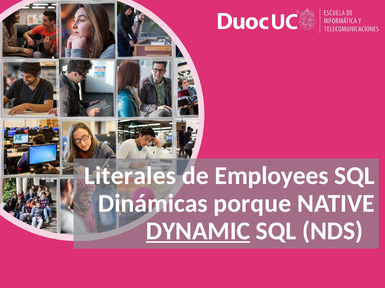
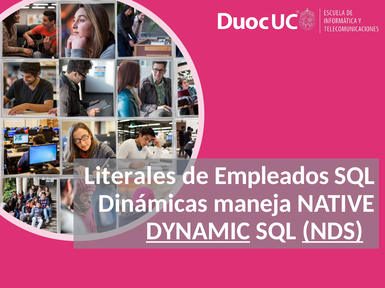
Employees: Employees -> Empleados
porque: porque -> maneja
NDS underline: none -> present
